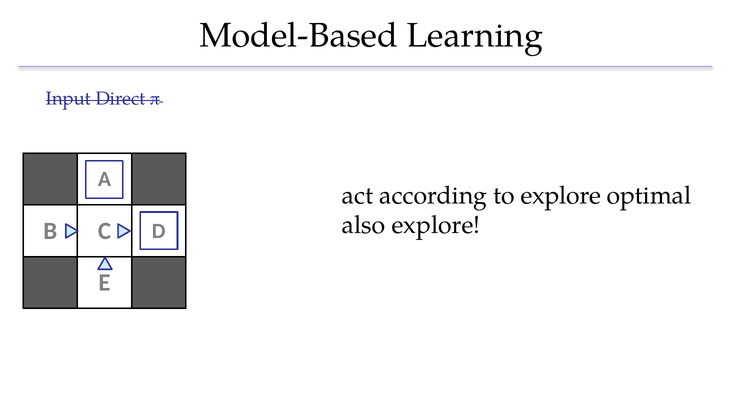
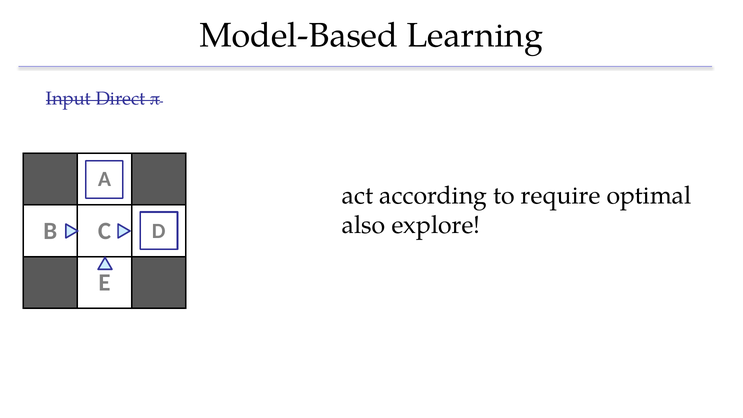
to explore: explore -> require
